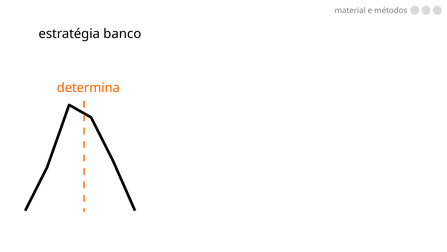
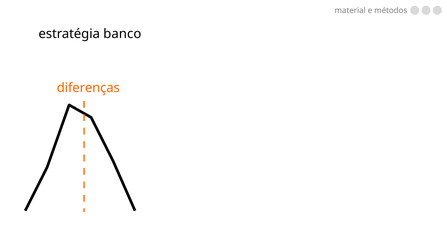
determina: determina -> diferenças
